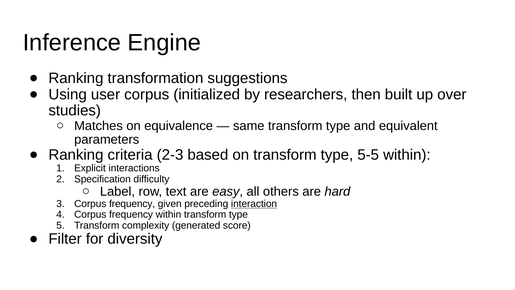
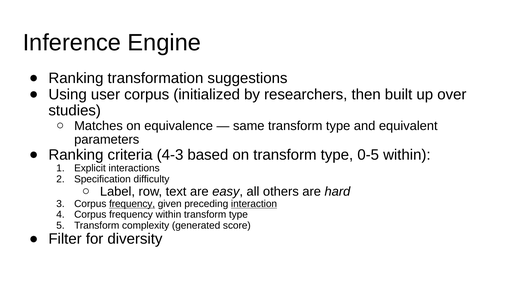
2-3: 2-3 -> 4-3
5-5: 5-5 -> 0-5
frequency at (132, 204) underline: none -> present
